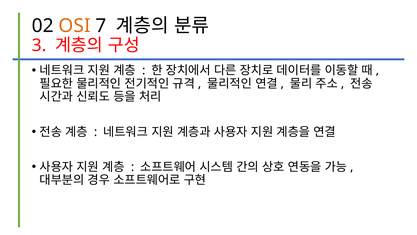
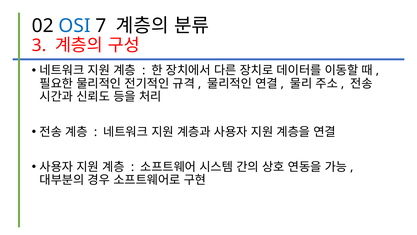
OSI colour: orange -> blue
